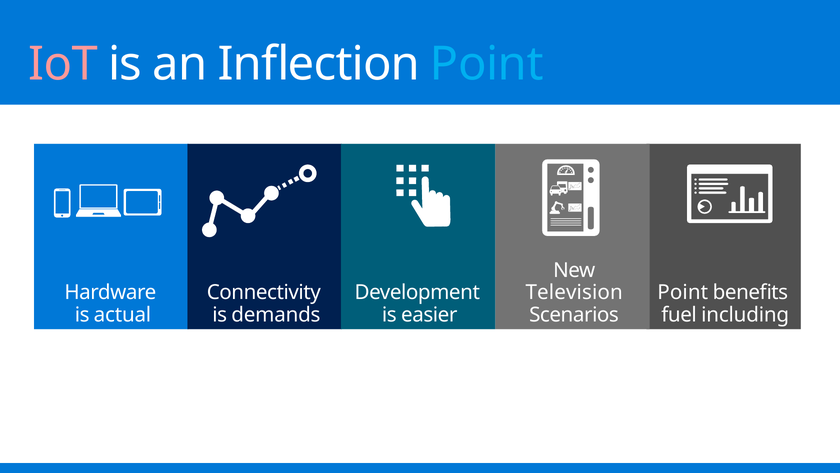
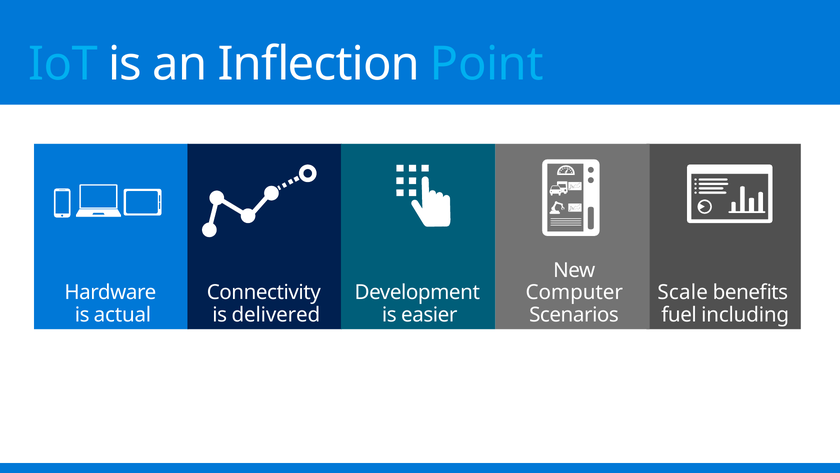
IoT colour: pink -> light blue
Television: Television -> Computer
Point at (683, 292): Point -> Scale
demands: demands -> delivered
